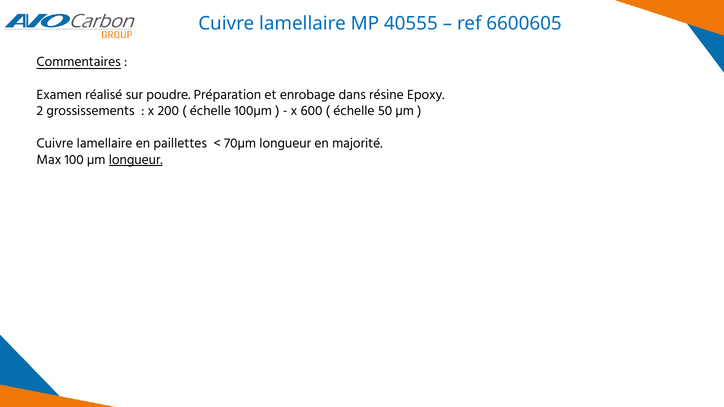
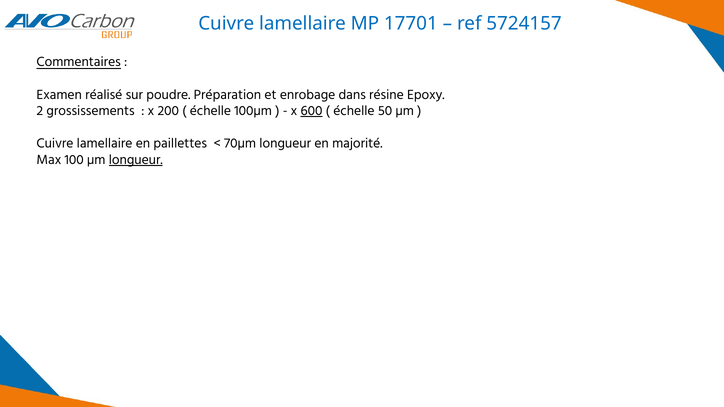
40555: 40555 -> 17701
6600605: 6600605 -> 5724157
600 underline: none -> present
